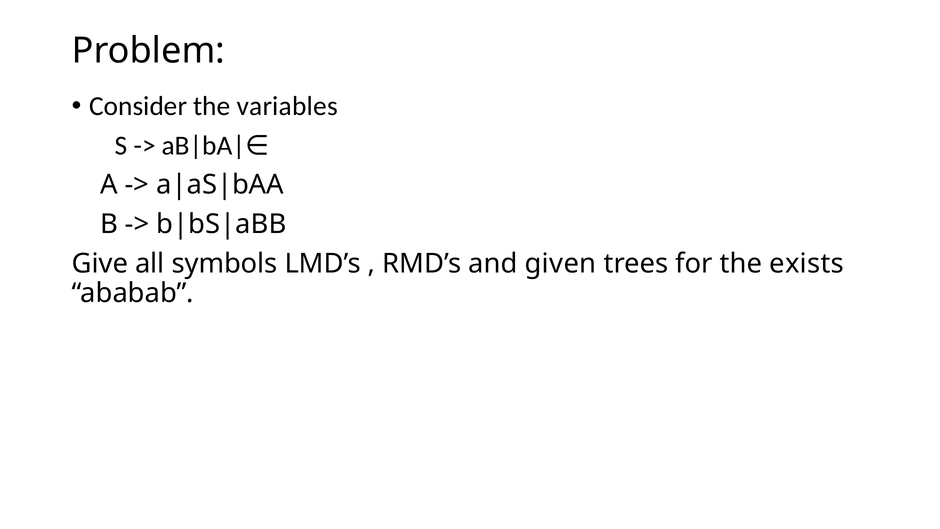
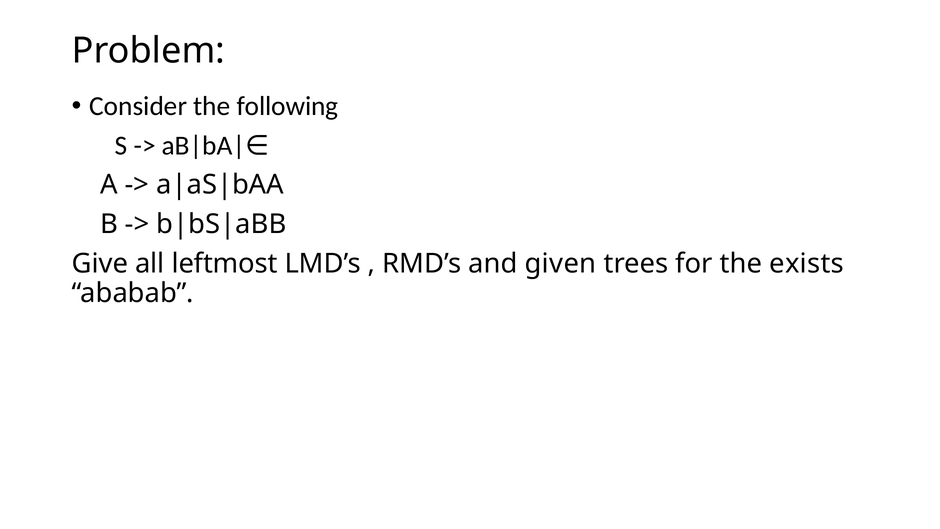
variables: variables -> following
symbols: symbols -> leftmost
